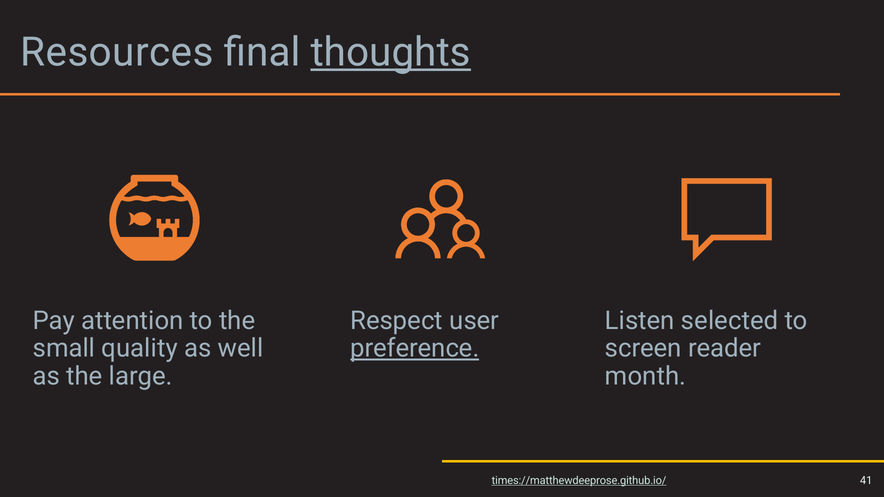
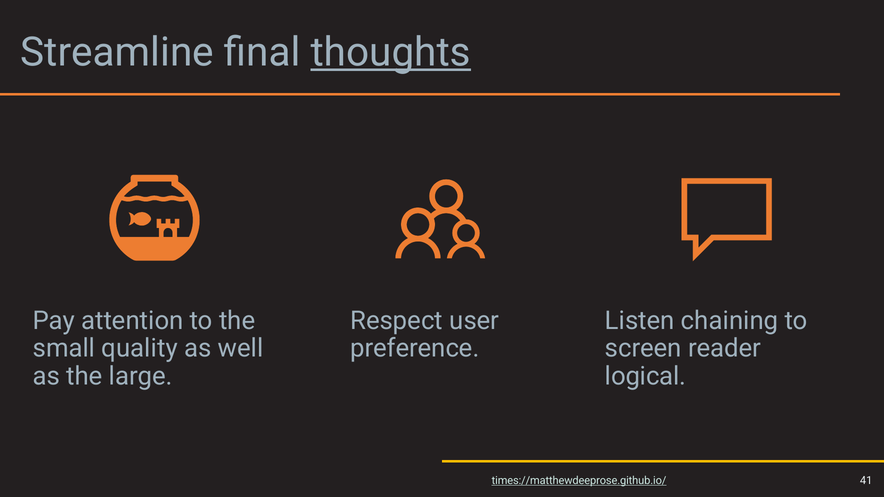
Resources: Resources -> Streamline
selected: selected -> chaining
preference underline: present -> none
month: month -> logical
